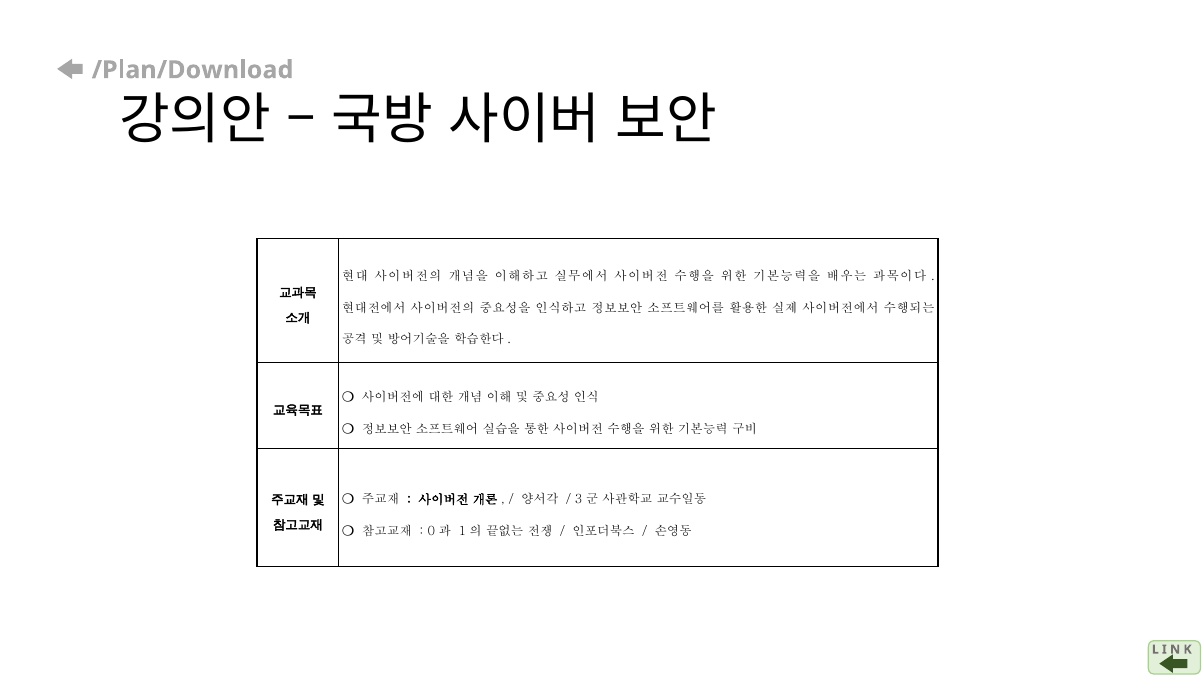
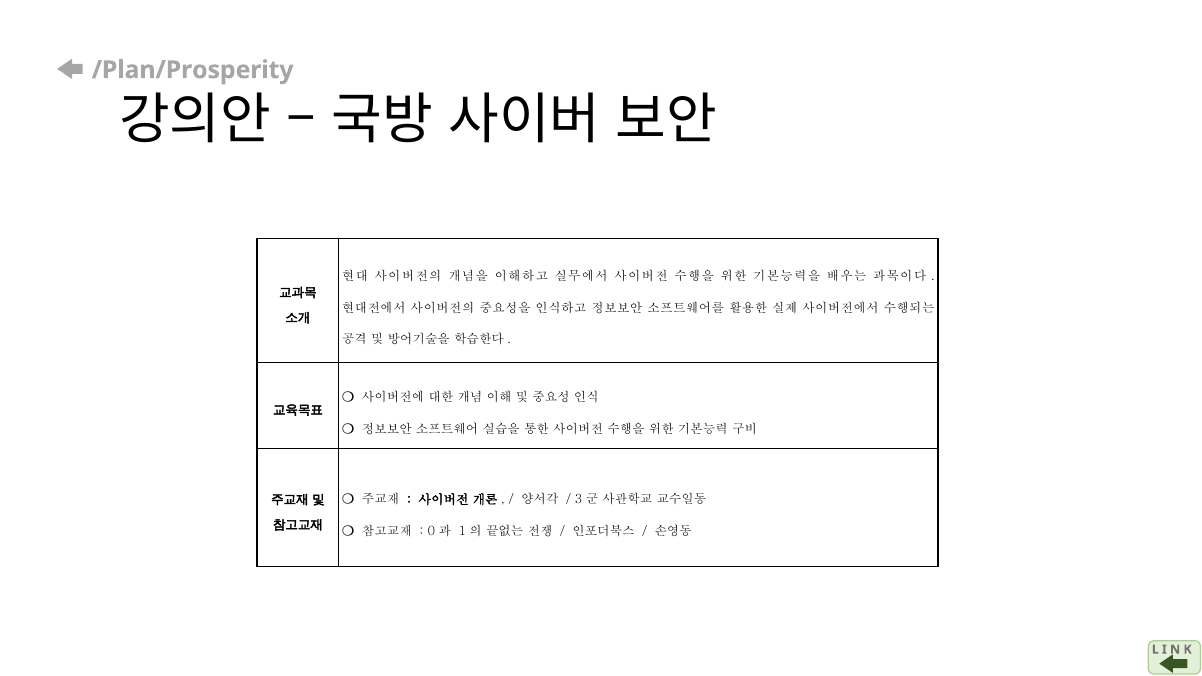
/Plan/Download: /Plan/Download -> /Plan/Prosperity
